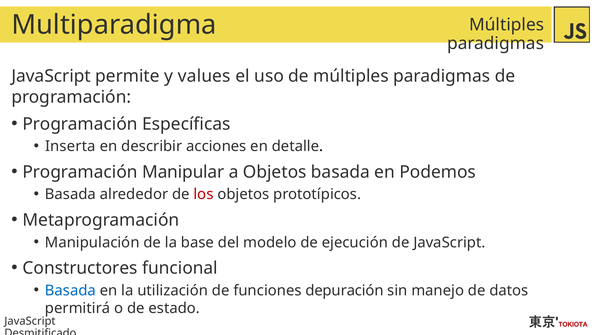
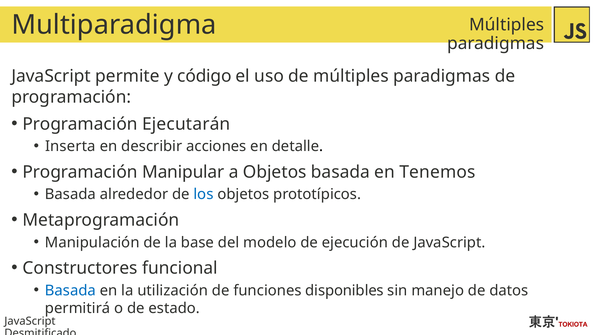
values: values -> código
Específicas: Específicas -> Ejecutarán
Podemos: Podemos -> Tenemos
los colour: red -> blue
depuración: depuración -> disponibles
